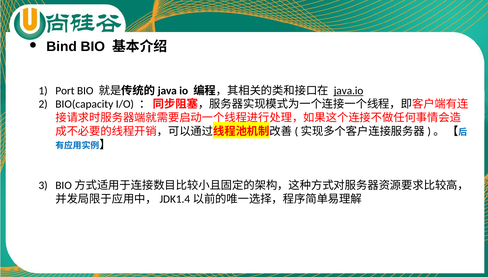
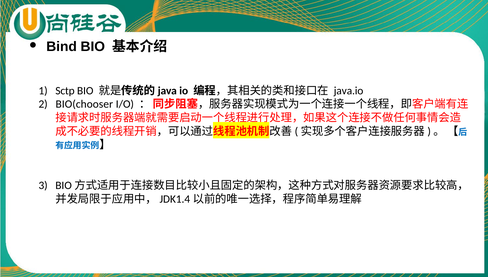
Port: Port -> Sctp
java.io underline: present -> none
BIO(capacity: BIO(capacity -> BIO(chooser
